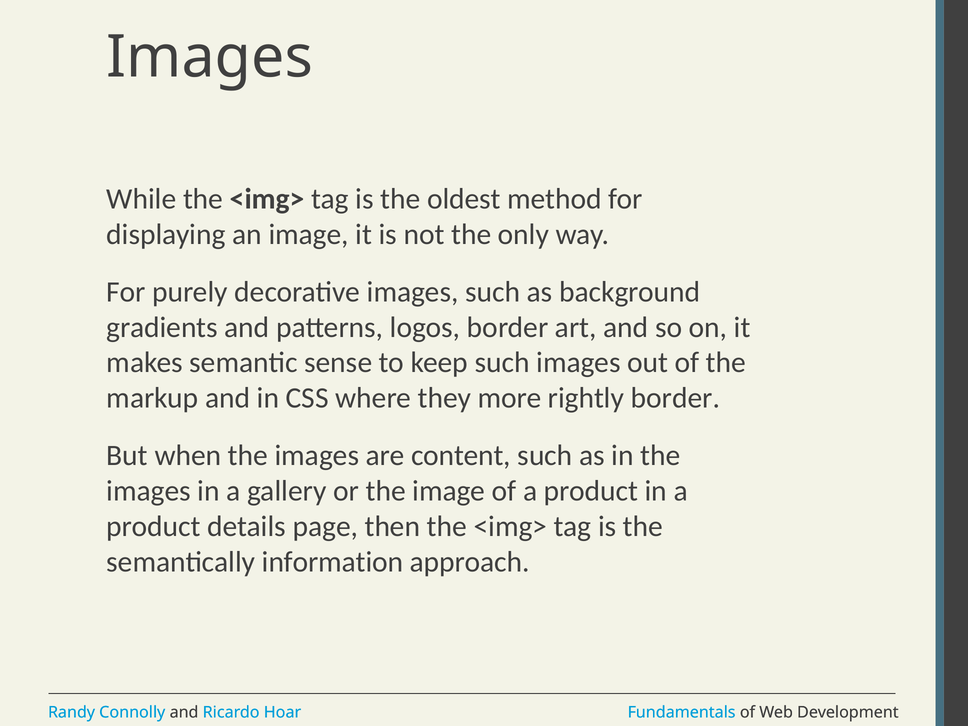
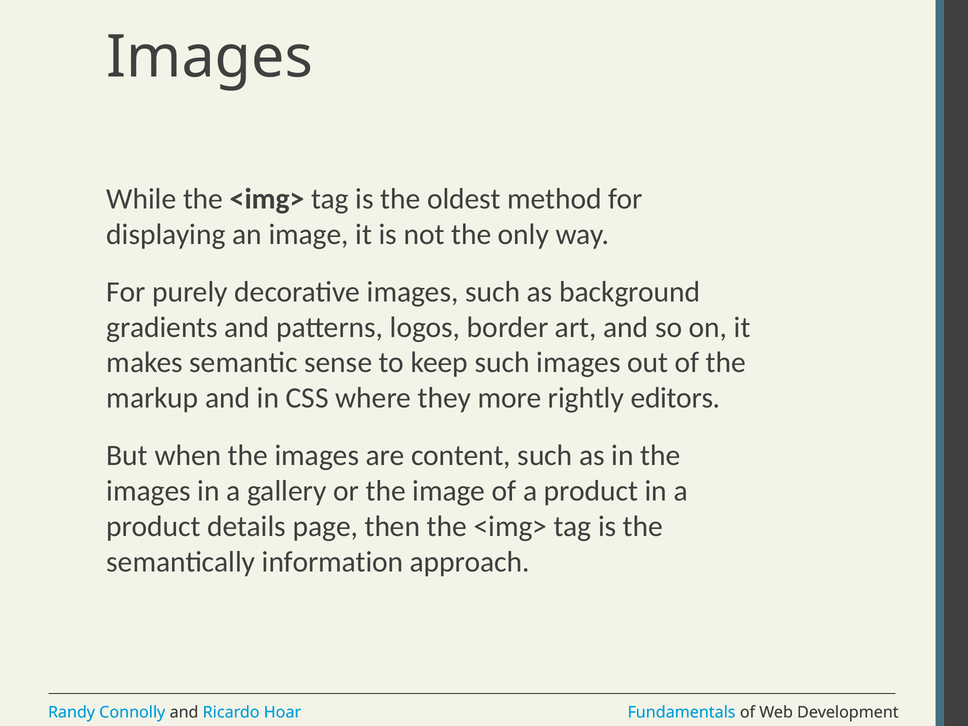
rightly border: border -> editors
